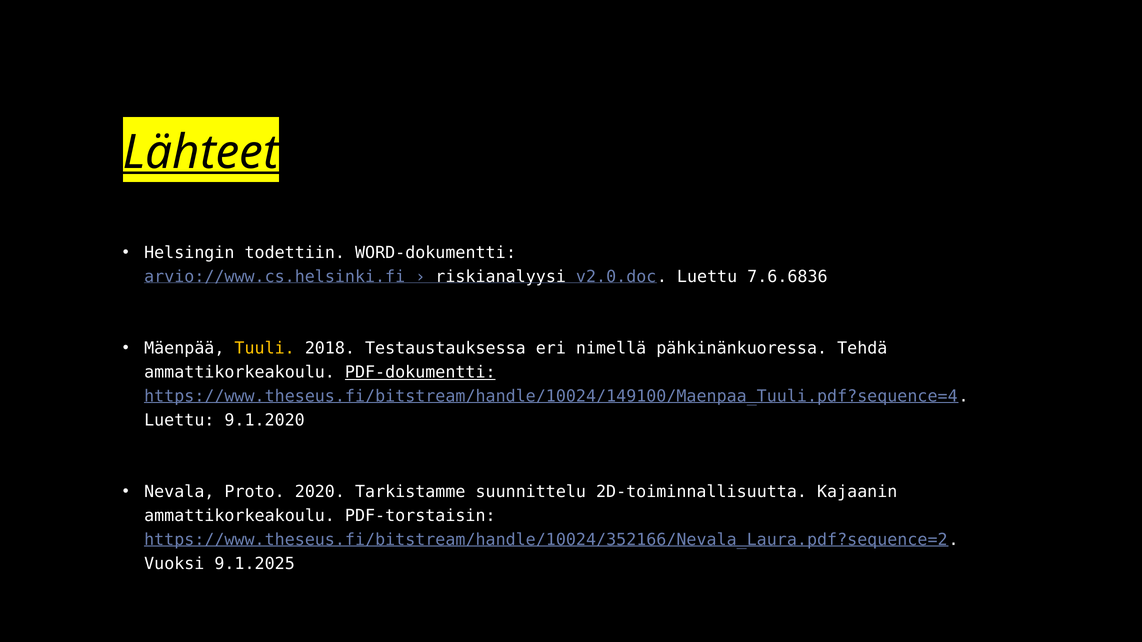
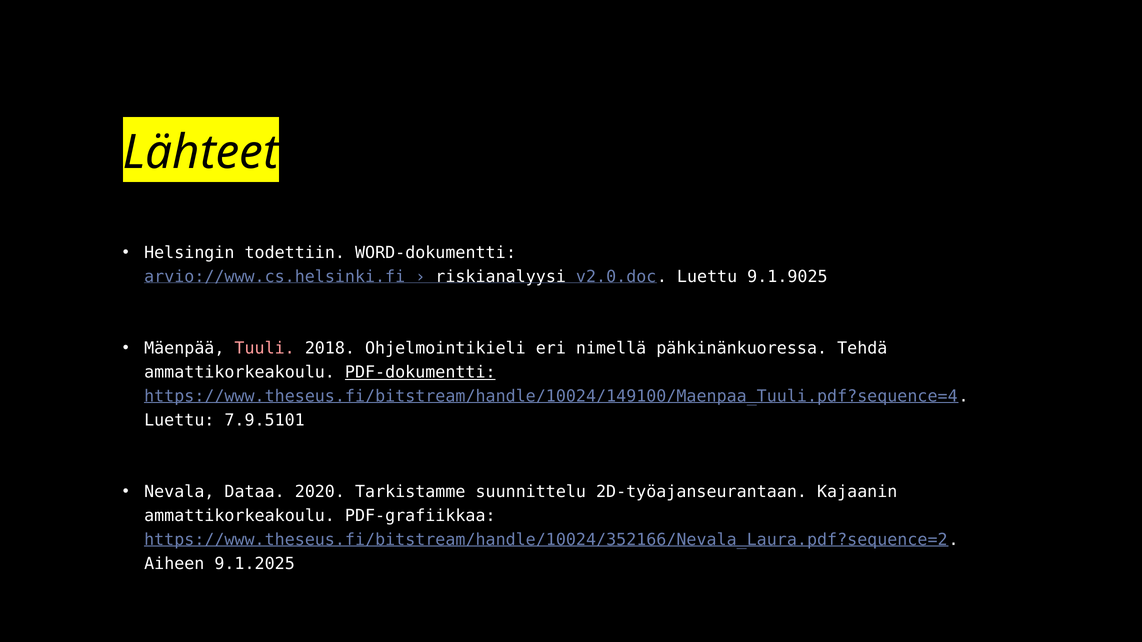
Lähteet underline: present -> none
7.6.6836: 7.6.6836 -> 9.1.9025
Tuuli colour: yellow -> pink
Testaustauksessa: Testaustauksessa -> Ohjelmointikieli
9.1.2020: 9.1.2020 -> 7.9.5101
Proto: Proto -> Dataa
2D-toiminnallisuutta: 2D-toiminnallisuutta -> 2D-työajanseurantaan
PDF-torstaisin: PDF-torstaisin -> PDF-grafiikkaa
Vuoksi: Vuoksi -> Aiheen
